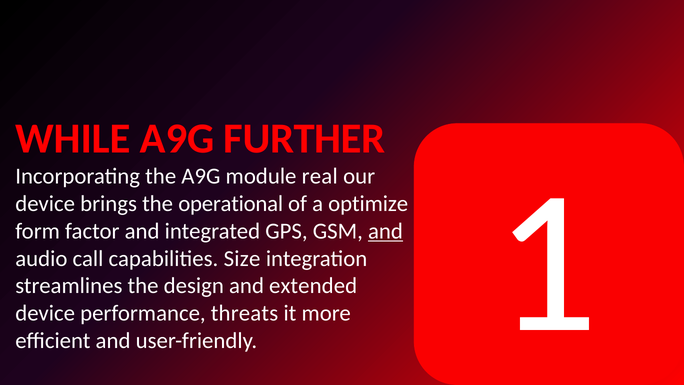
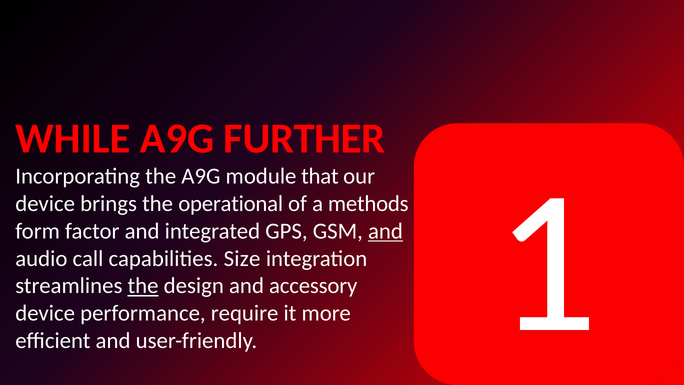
real: real -> that
optimize: optimize -> methods
the at (143, 286) underline: none -> present
extended: extended -> accessory
threats: threats -> require
